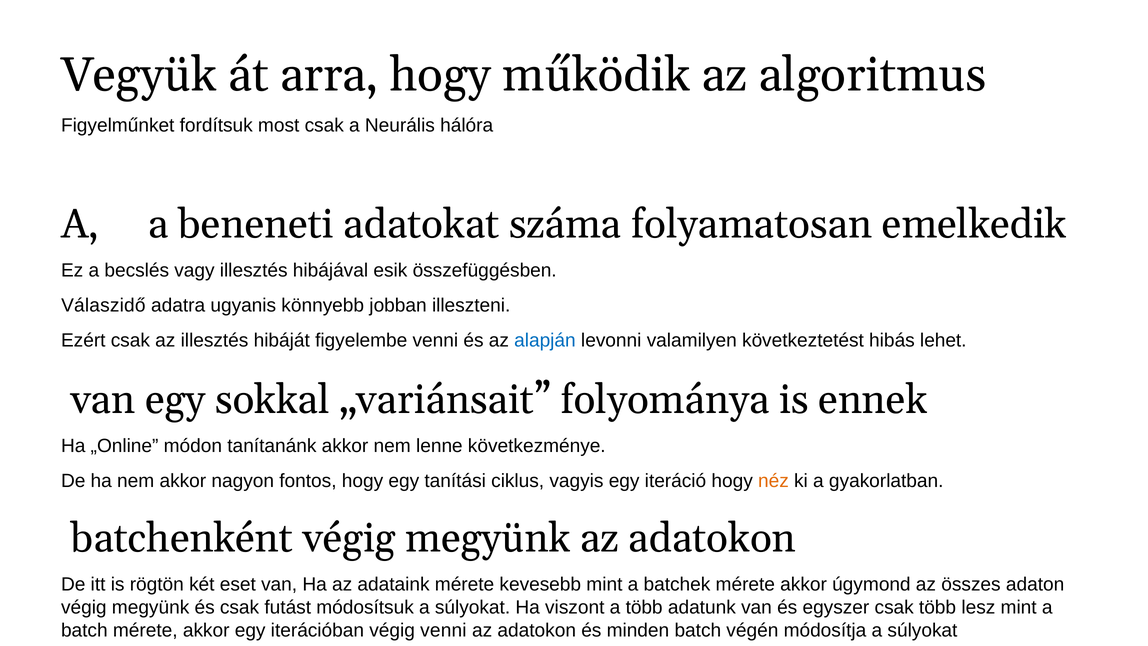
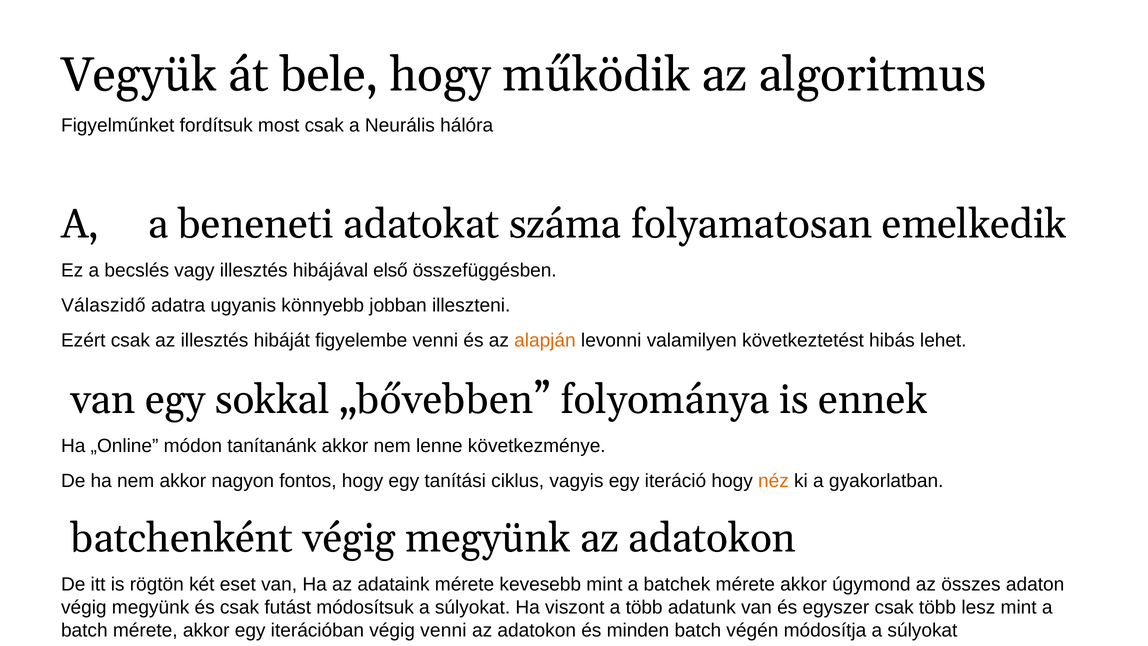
arra: arra -> bele
esik: esik -> első
alapján colour: blue -> orange
„variánsait: „variánsait -> „bővebben
